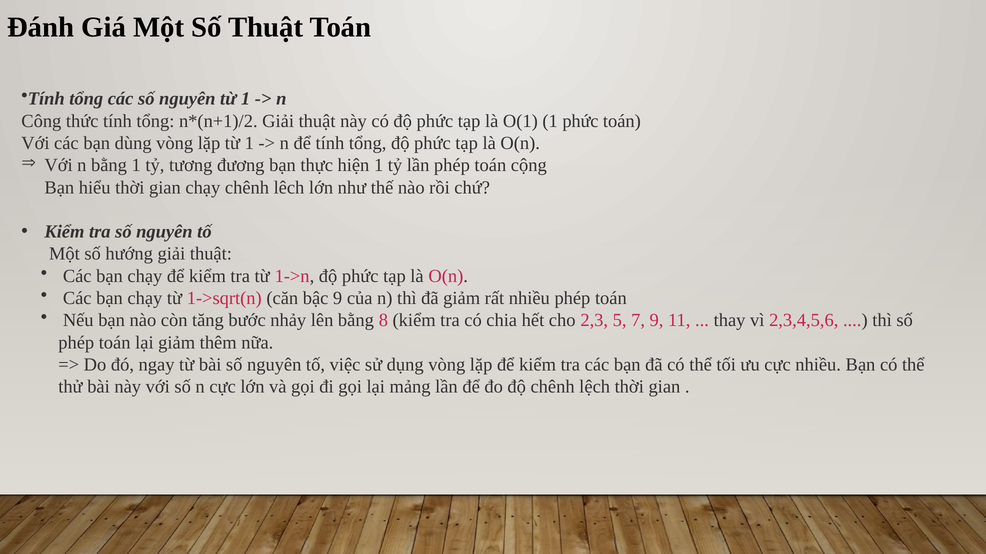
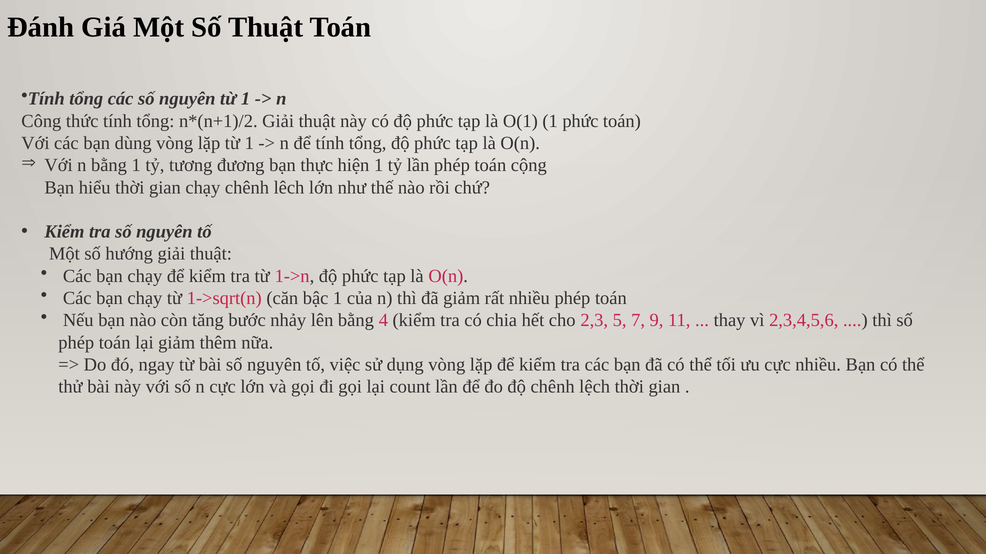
bậc 9: 9 -> 1
8: 8 -> 4
mảng: mảng -> count
